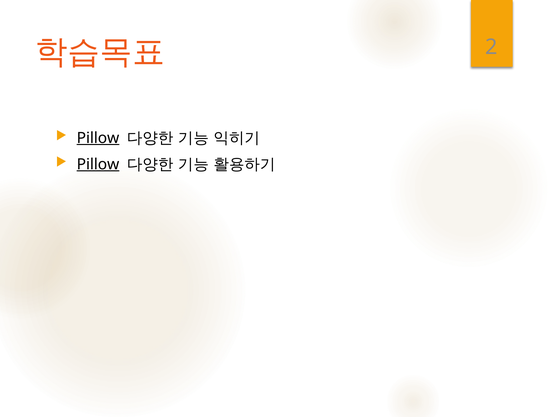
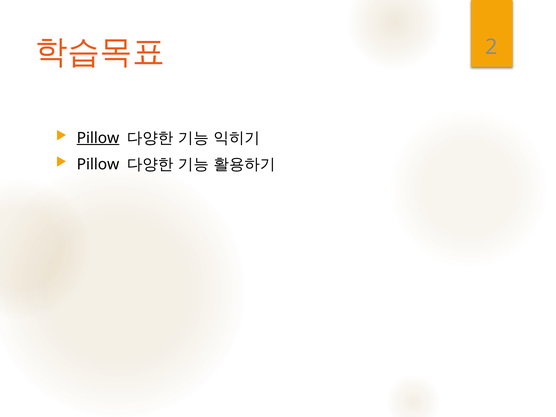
Pillow at (98, 164) underline: present -> none
